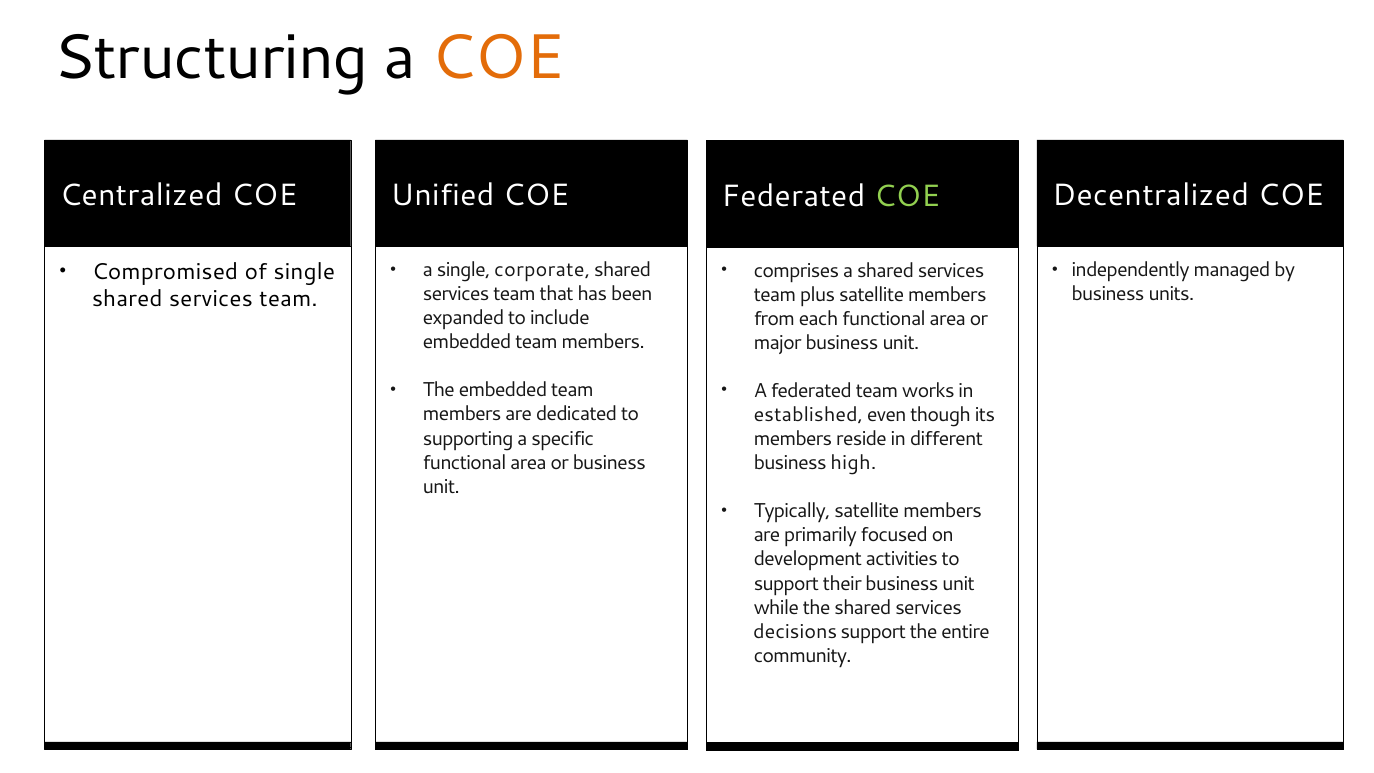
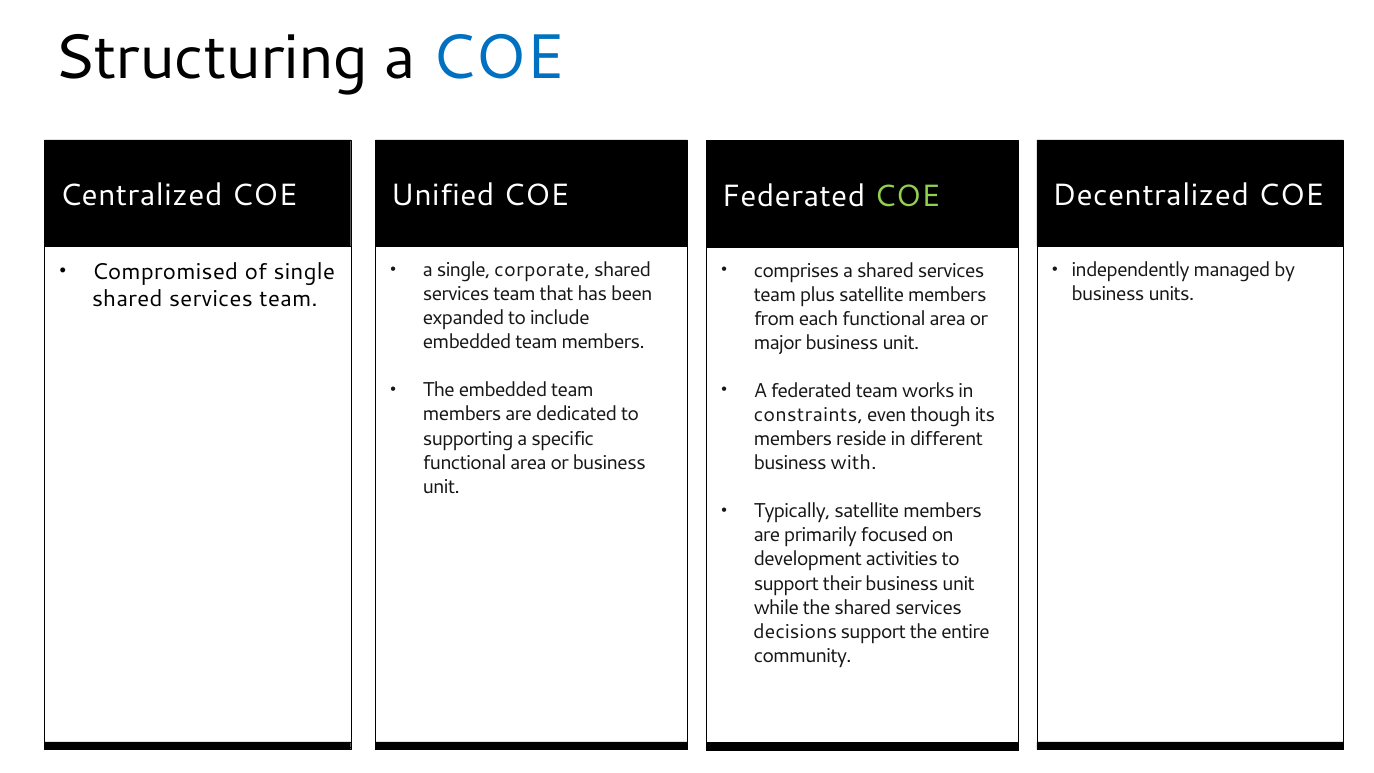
COE at (497, 58) colour: orange -> blue
established: established -> constraints
high: high -> with
